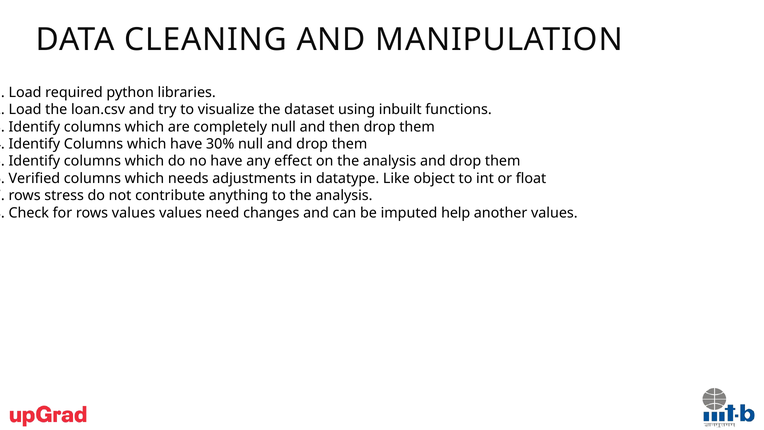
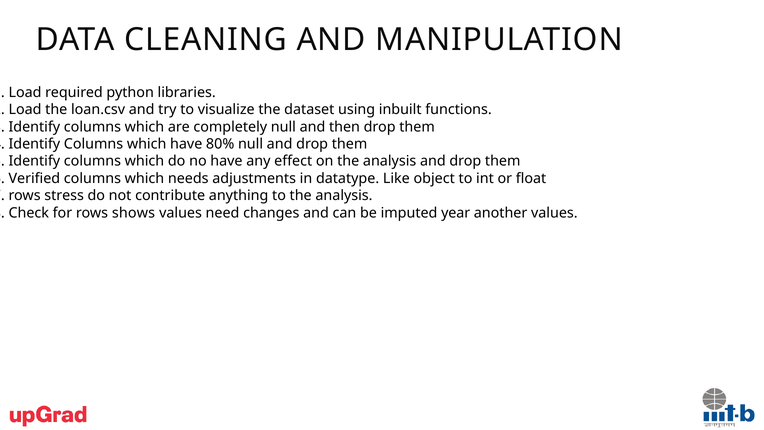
30%: 30% -> 80%
rows values: values -> shows
help: help -> year
